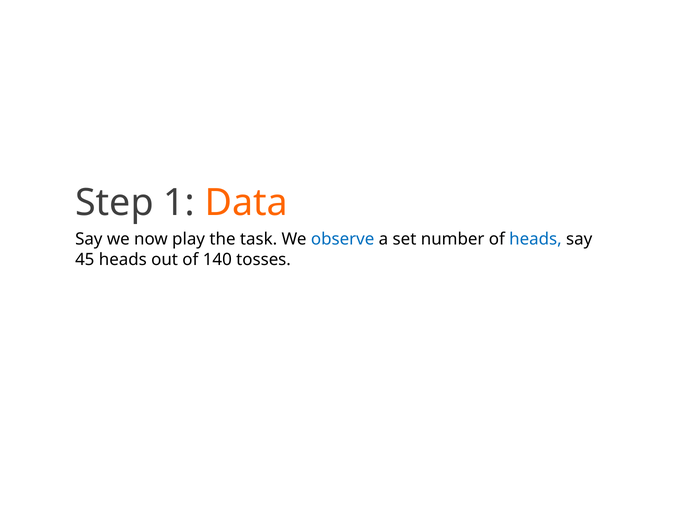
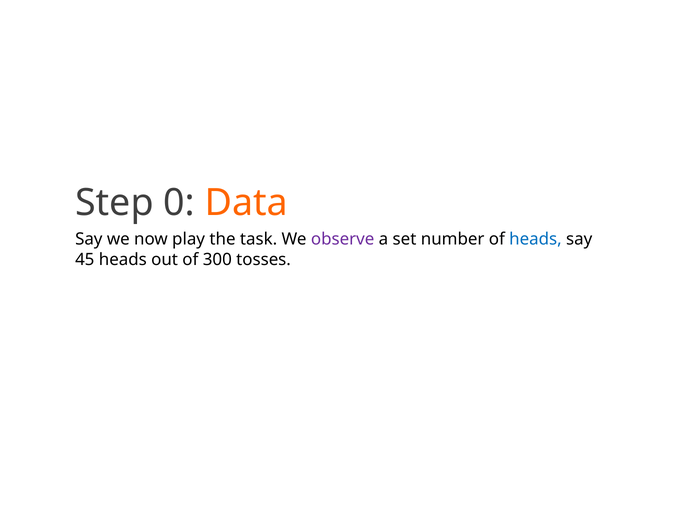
1: 1 -> 0
observe colour: blue -> purple
140: 140 -> 300
